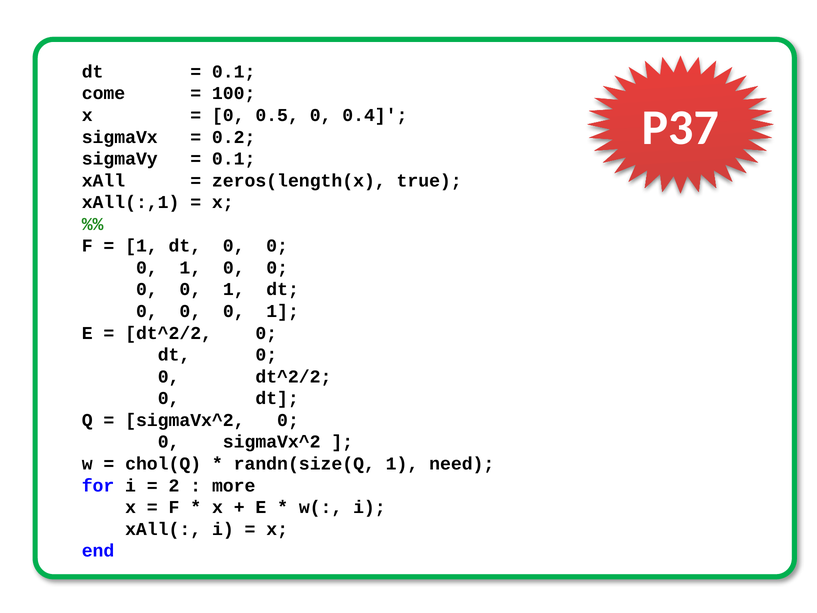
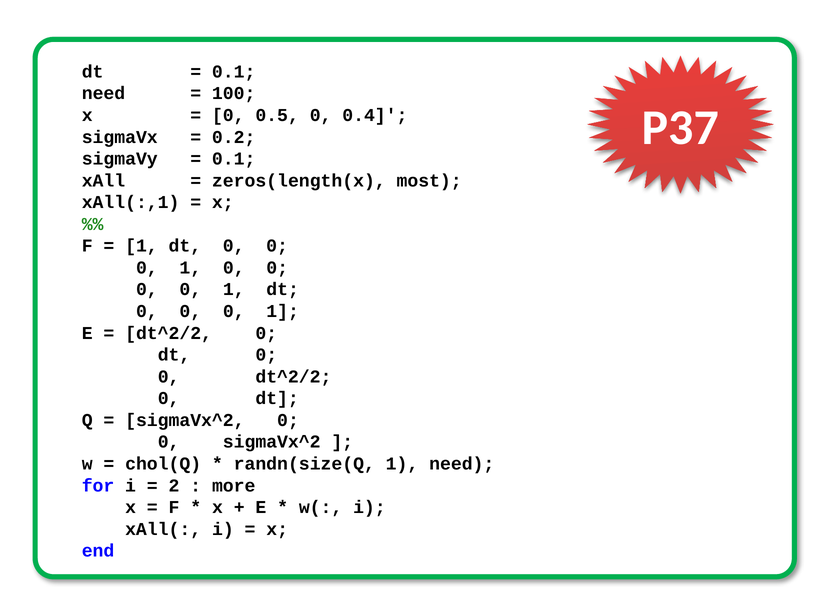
come at (104, 93): come -> need
true: true -> most
